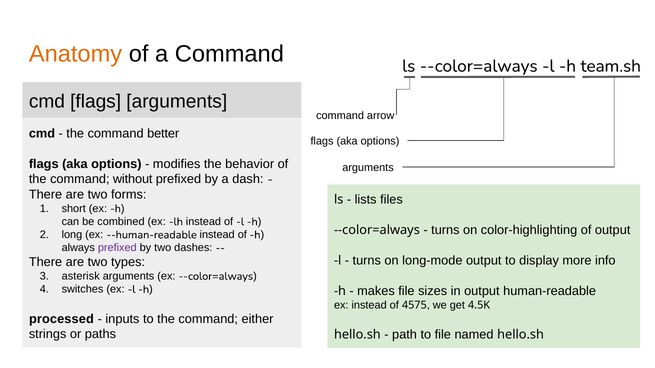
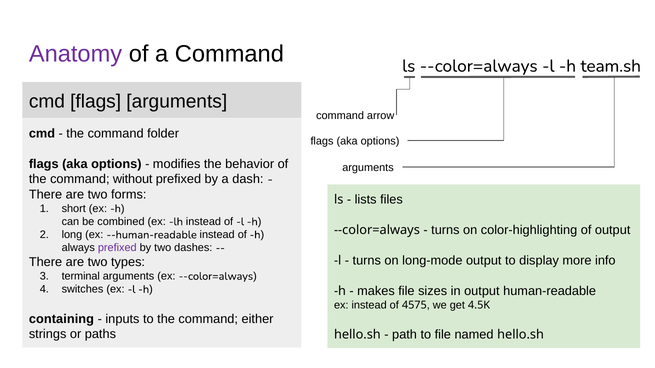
Anatomy colour: orange -> purple
better: better -> folder
asterisk: asterisk -> terminal
processed: processed -> containing
